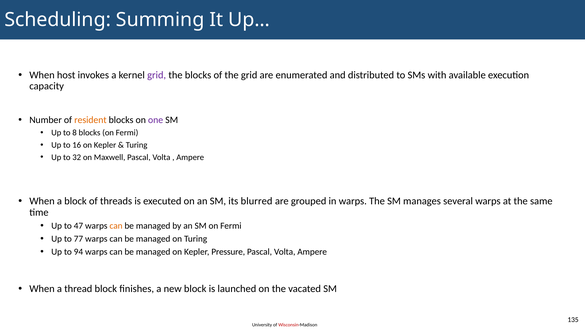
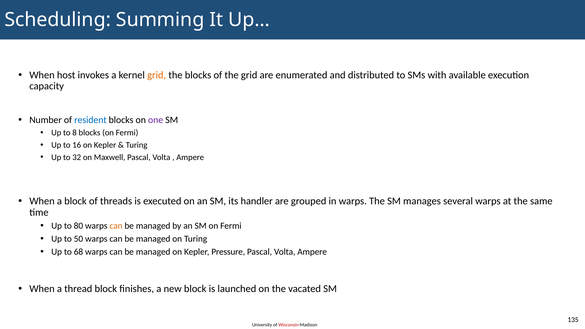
grid at (157, 75) colour: purple -> orange
resident colour: orange -> blue
blurred: blurred -> handler
47: 47 -> 80
77: 77 -> 50
94: 94 -> 68
